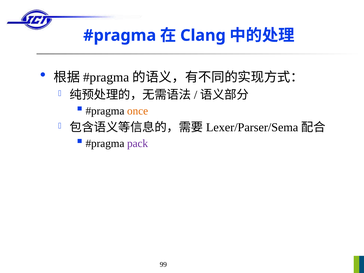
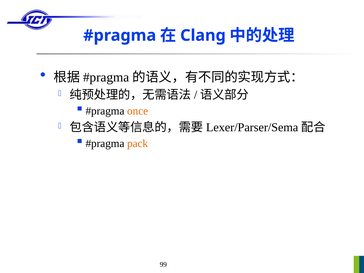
pack colour: purple -> orange
